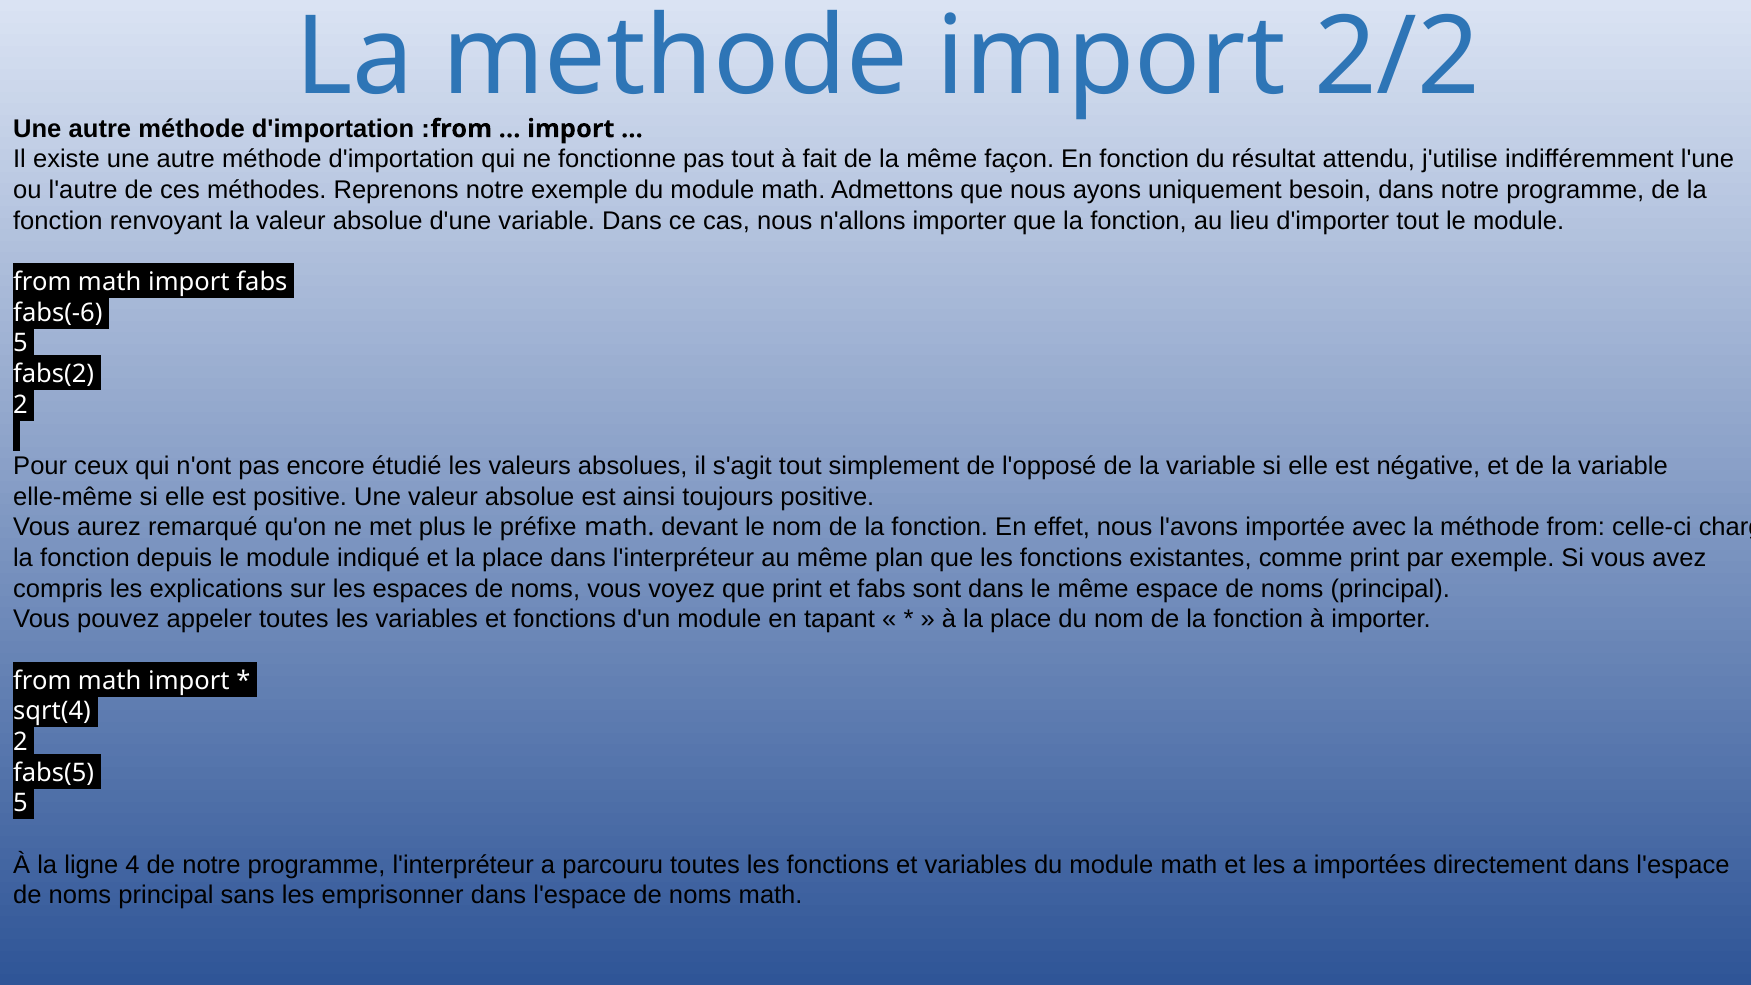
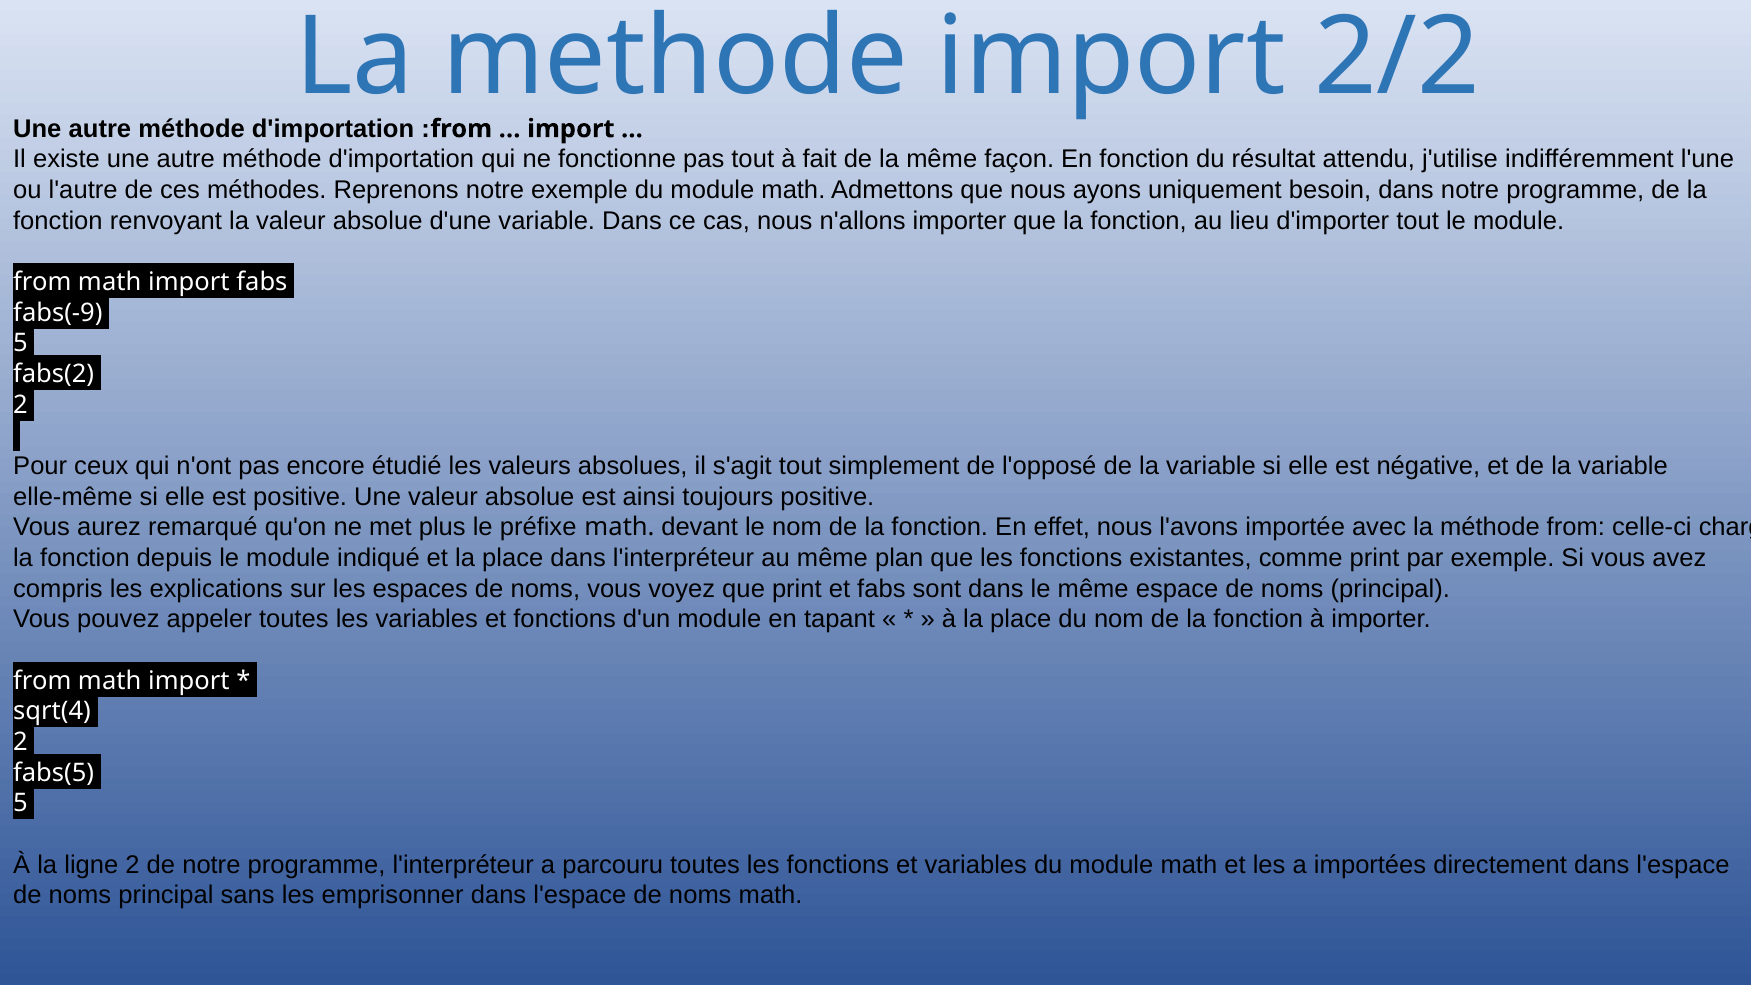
fabs(-6: fabs(-6 -> fabs(-9
ligne 4: 4 -> 2
